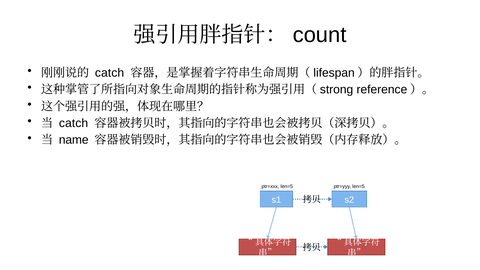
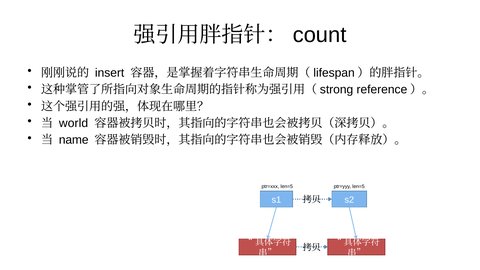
catch at (110, 73): catch -> insert
catch at (74, 123): catch -> world
